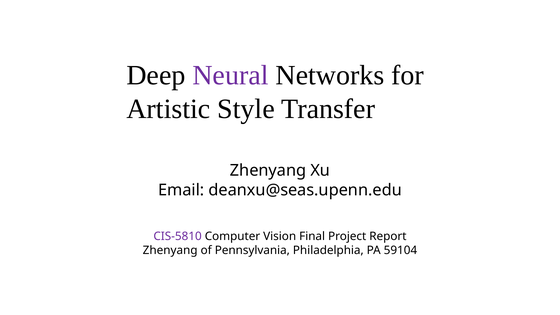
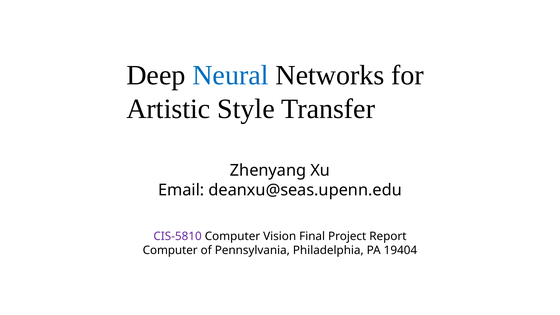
Neural colour: purple -> blue
Zhenyang at (170, 250): Zhenyang -> Computer
59104: 59104 -> 19404
